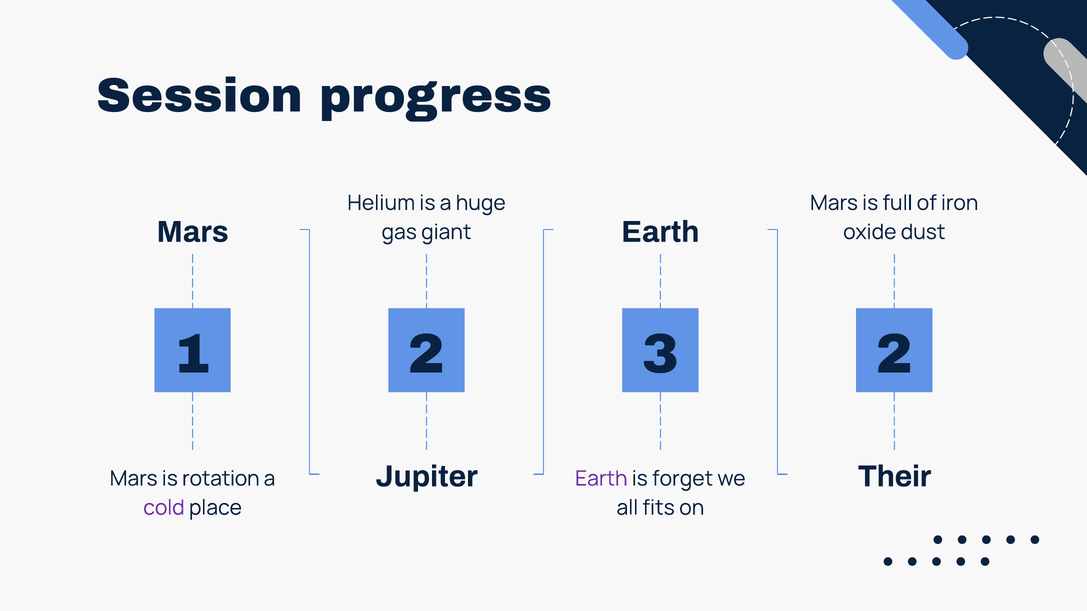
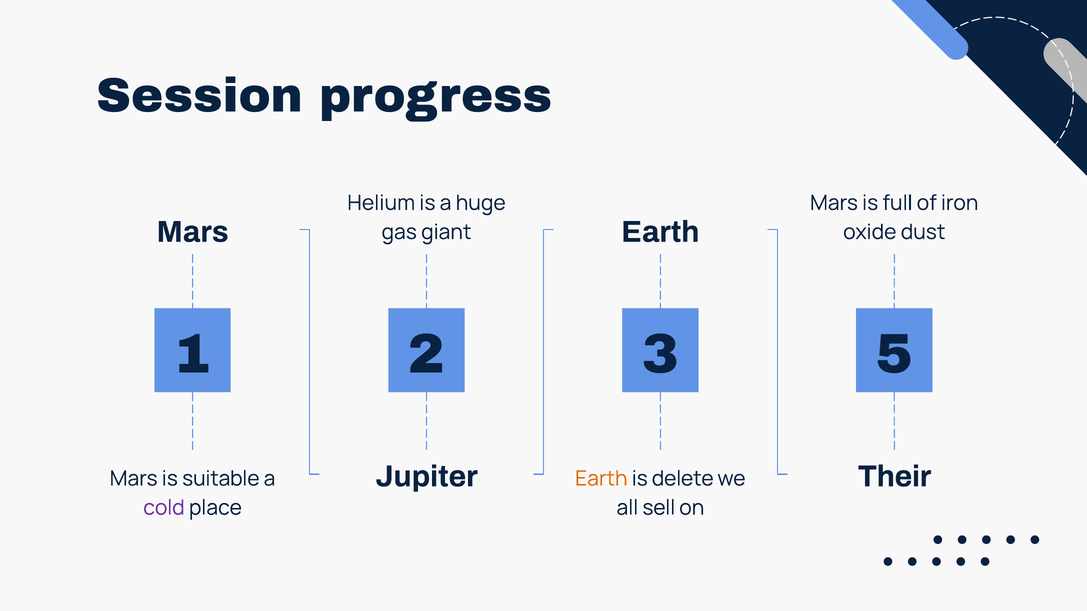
1 2: 2 -> 5
rotation: rotation -> suitable
Earth at (601, 479) colour: purple -> orange
forget: forget -> delete
fits: fits -> sell
